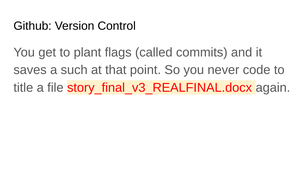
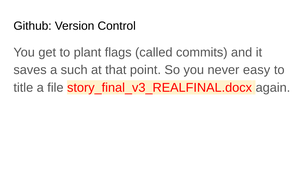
code: code -> easy
